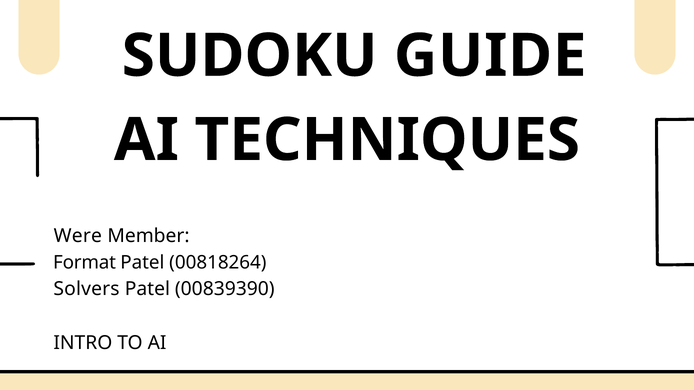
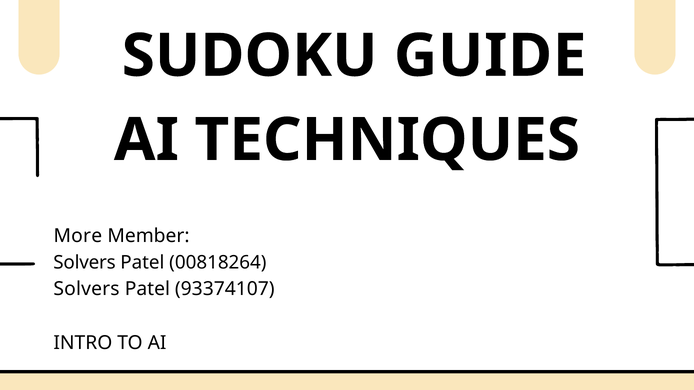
Were: Were -> More
Format at (85, 263): Format -> Solvers
00839390: 00839390 -> 93374107
